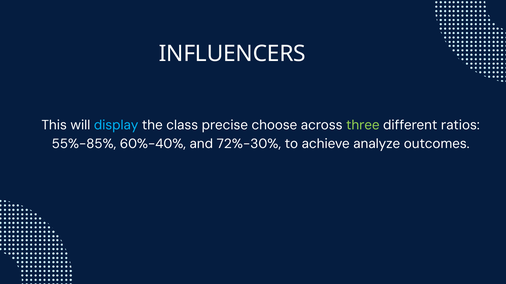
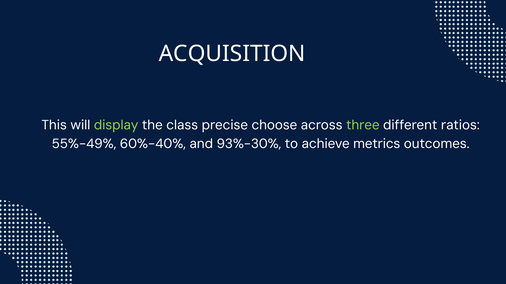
INFLUENCERS: INFLUENCERS -> ACQUISITION
display colour: light blue -> light green
55%-85%: 55%-85% -> 55%-49%
72%-30%: 72%-30% -> 93%-30%
analyze: analyze -> metrics
